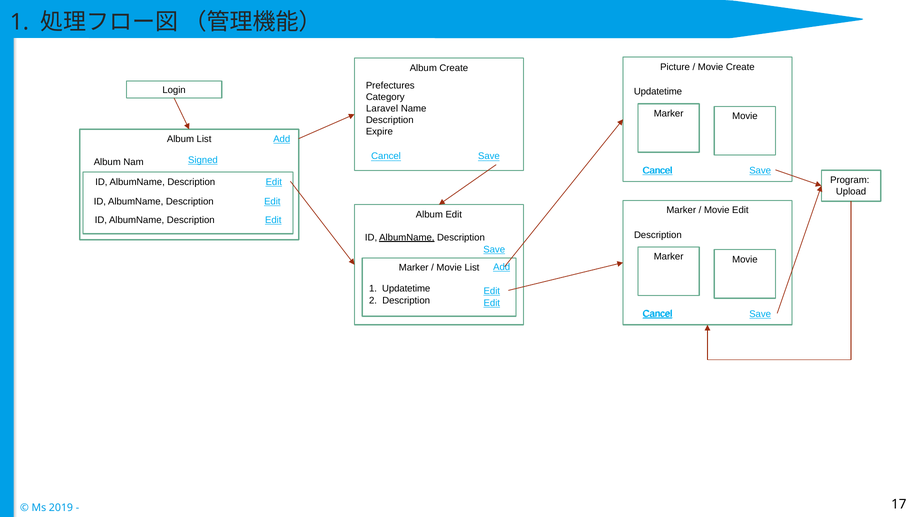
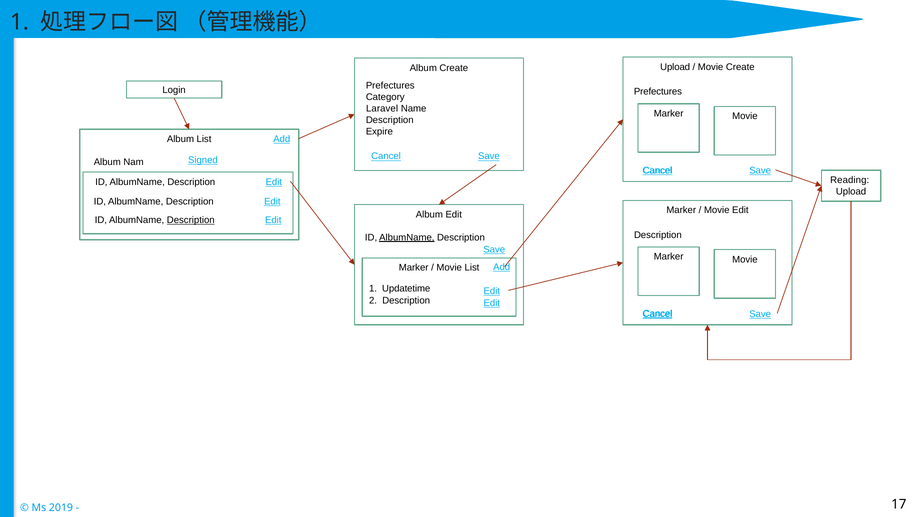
Picture at (675, 67): Picture -> Upload
Updatetime at (658, 92): Updatetime -> Prefectures
Program: Program -> Reading
Description at (191, 220) underline: none -> present
